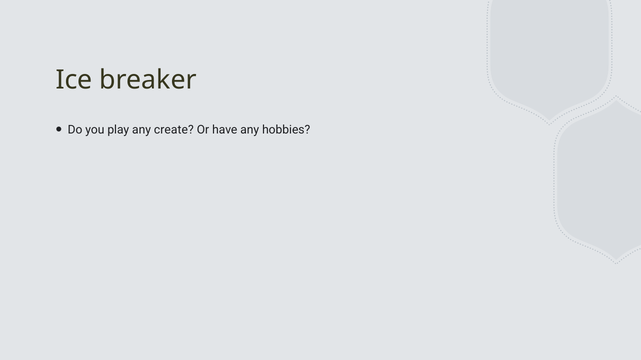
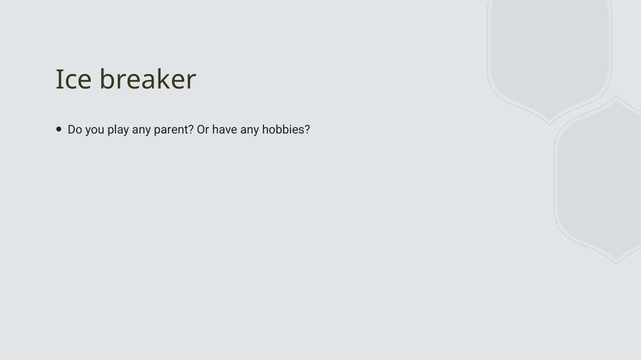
create: create -> parent
